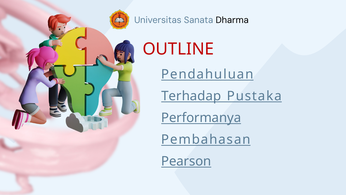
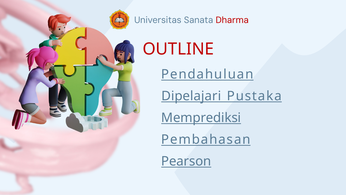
Dharma colour: black -> red
Terhadap: Terhadap -> Dipelajari
Performanya: Performanya -> Memprediksi
